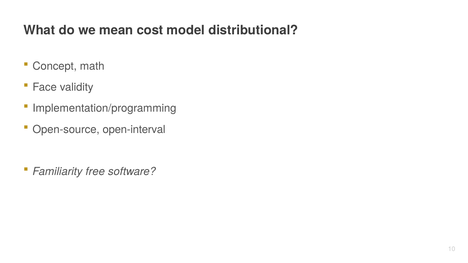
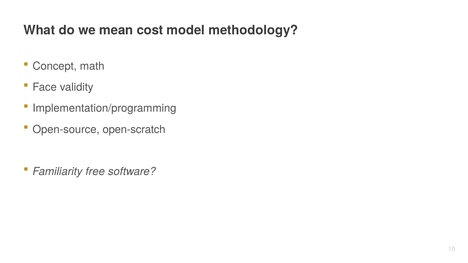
distributional: distributional -> methodology
open-interval: open-interval -> open-scratch
